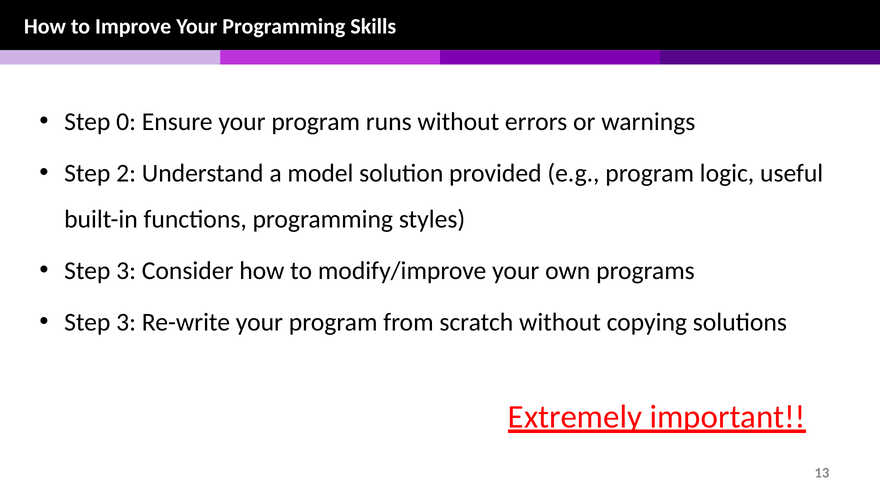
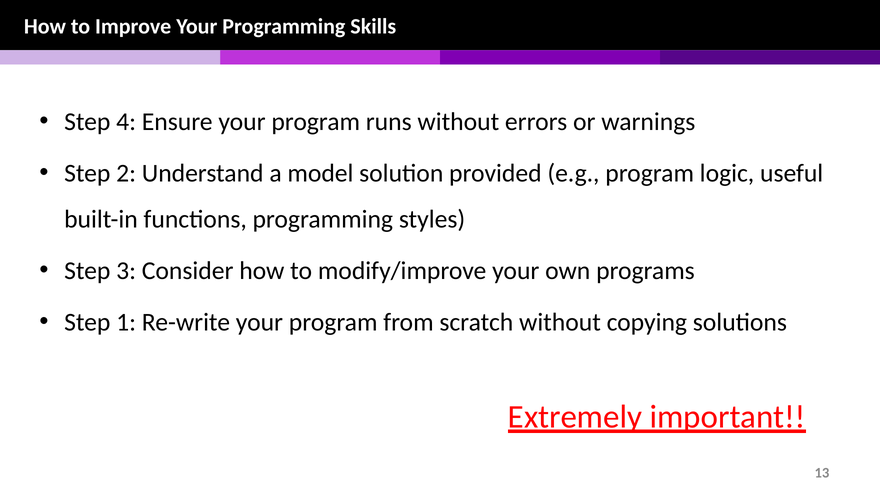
0: 0 -> 4
3 at (126, 322): 3 -> 1
